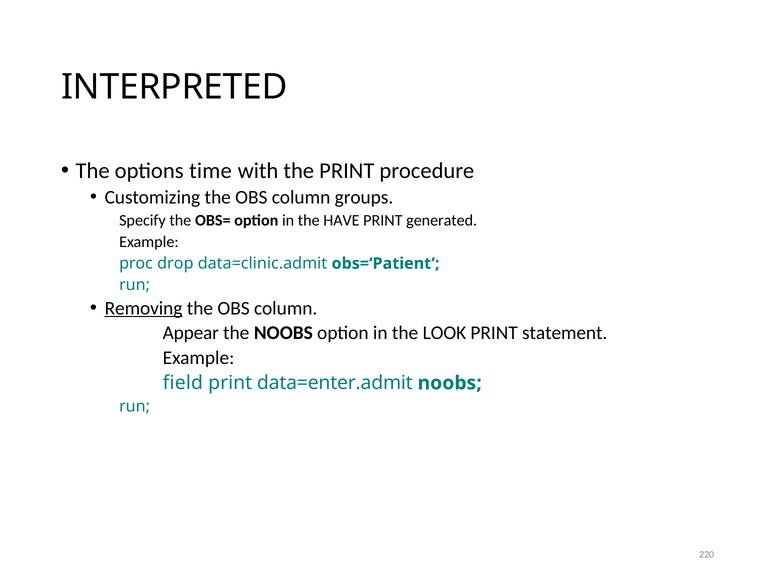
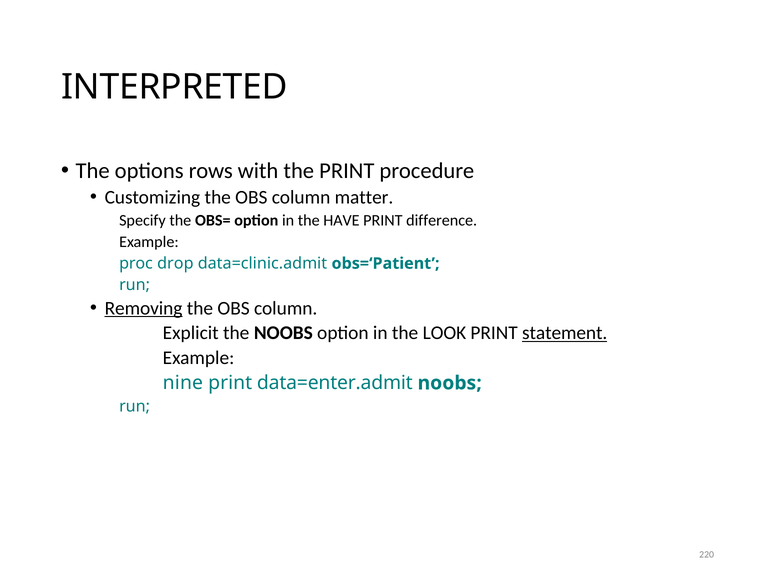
time: time -> rows
groups: groups -> matter
generated: generated -> difference
Appear: Appear -> Explicit
statement underline: none -> present
field: field -> nine
